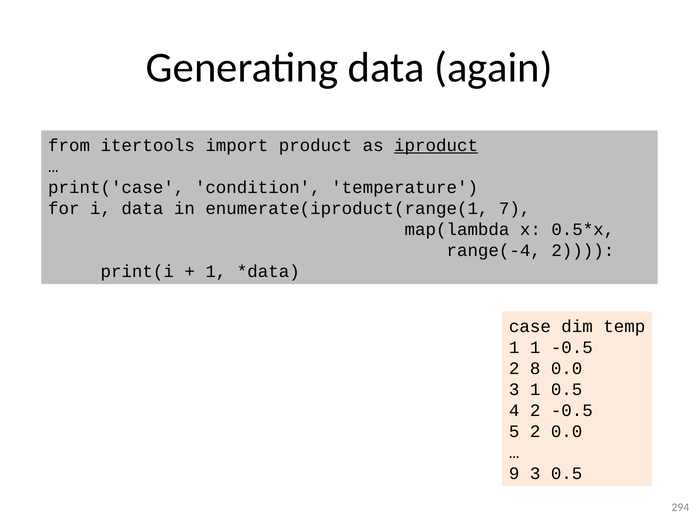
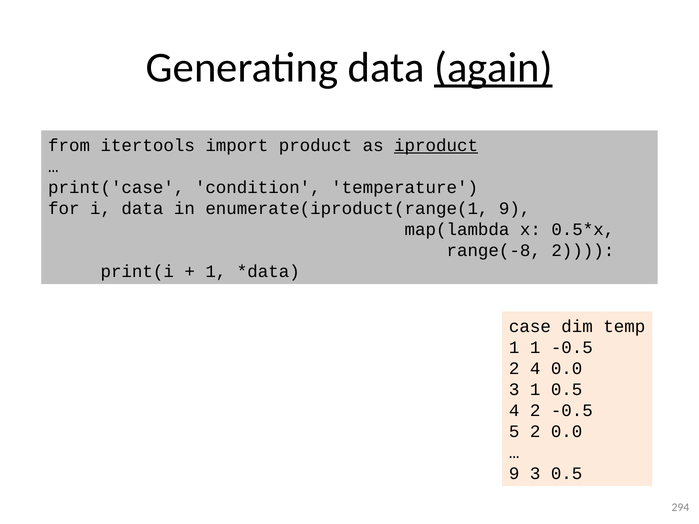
again underline: none -> present
enumerate(iproduct(range(1 7: 7 -> 9
range(-4: range(-4 -> range(-8
2 8: 8 -> 4
